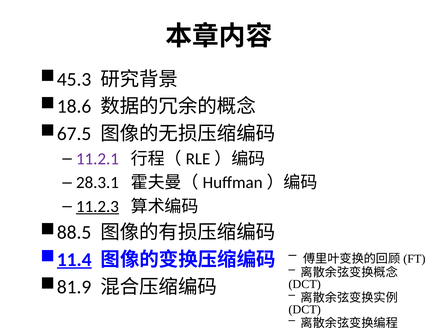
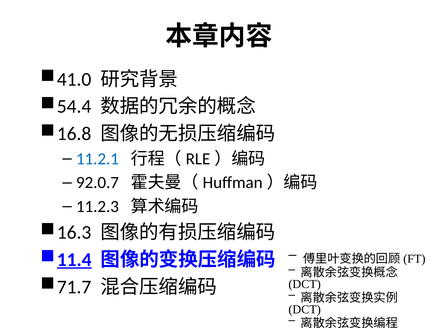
45.3: 45.3 -> 41.0
18.6: 18.6 -> 54.4
67.5: 67.5 -> 16.8
11.2.1 colour: purple -> blue
28.3.1: 28.3.1 -> 92.0.7
11.2.3 underline: present -> none
88.5: 88.5 -> 16.3
81.9: 81.9 -> 71.7
